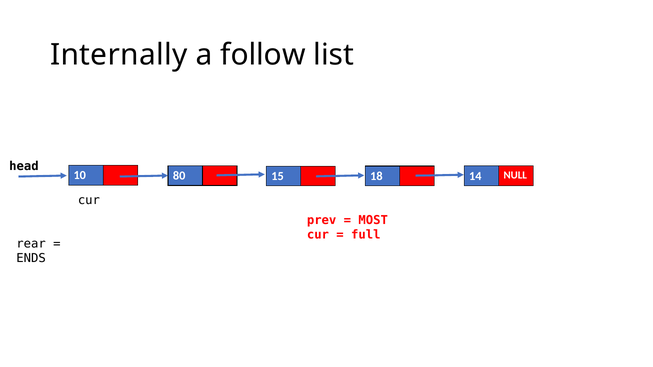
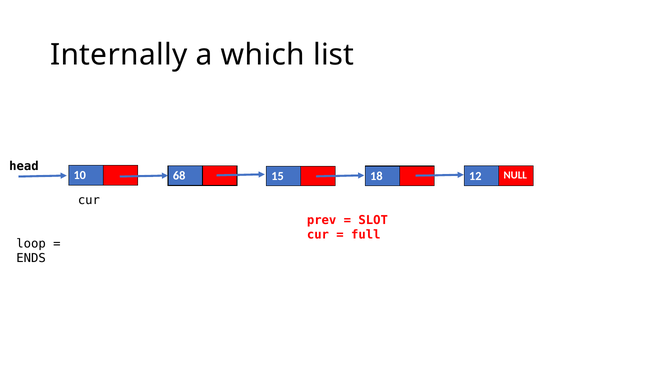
follow: follow -> which
80: 80 -> 68
14: 14 -> 12
MOST: MOST -> SLOT
rear: rear -> loop
